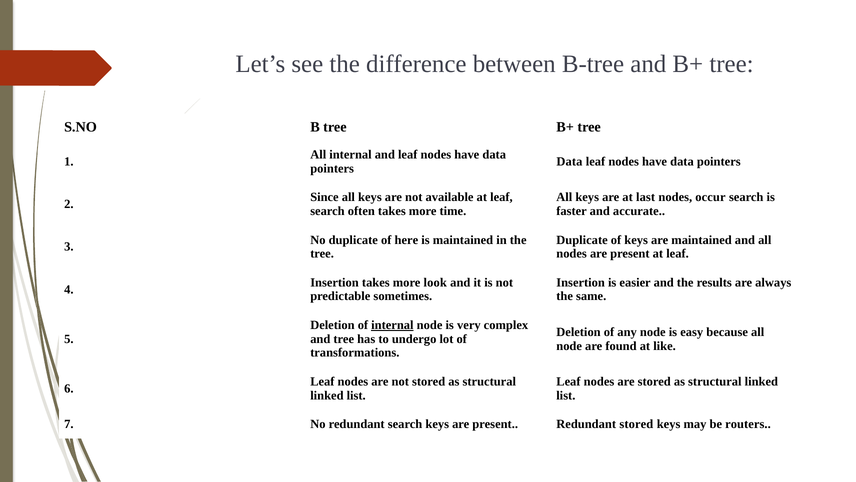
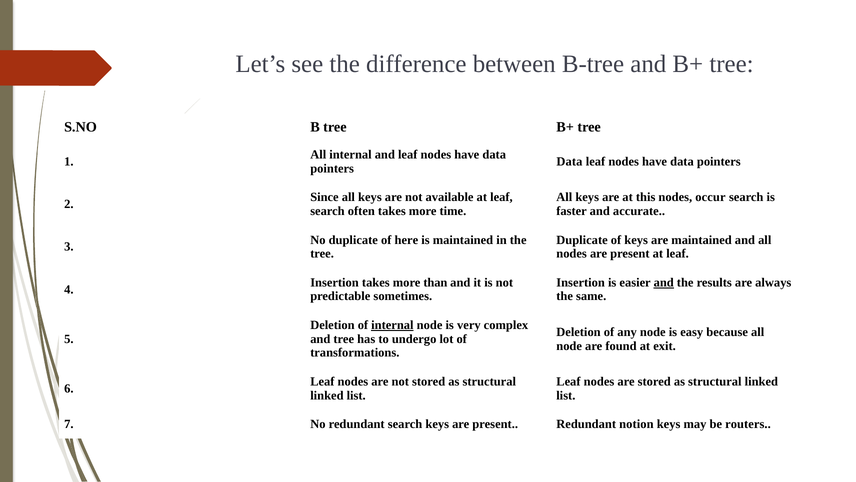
last: last -> this
look: look -> than
and at (664, 282) underline: none -> present
like: like -> exit
Redundant stored: stored -> notion
